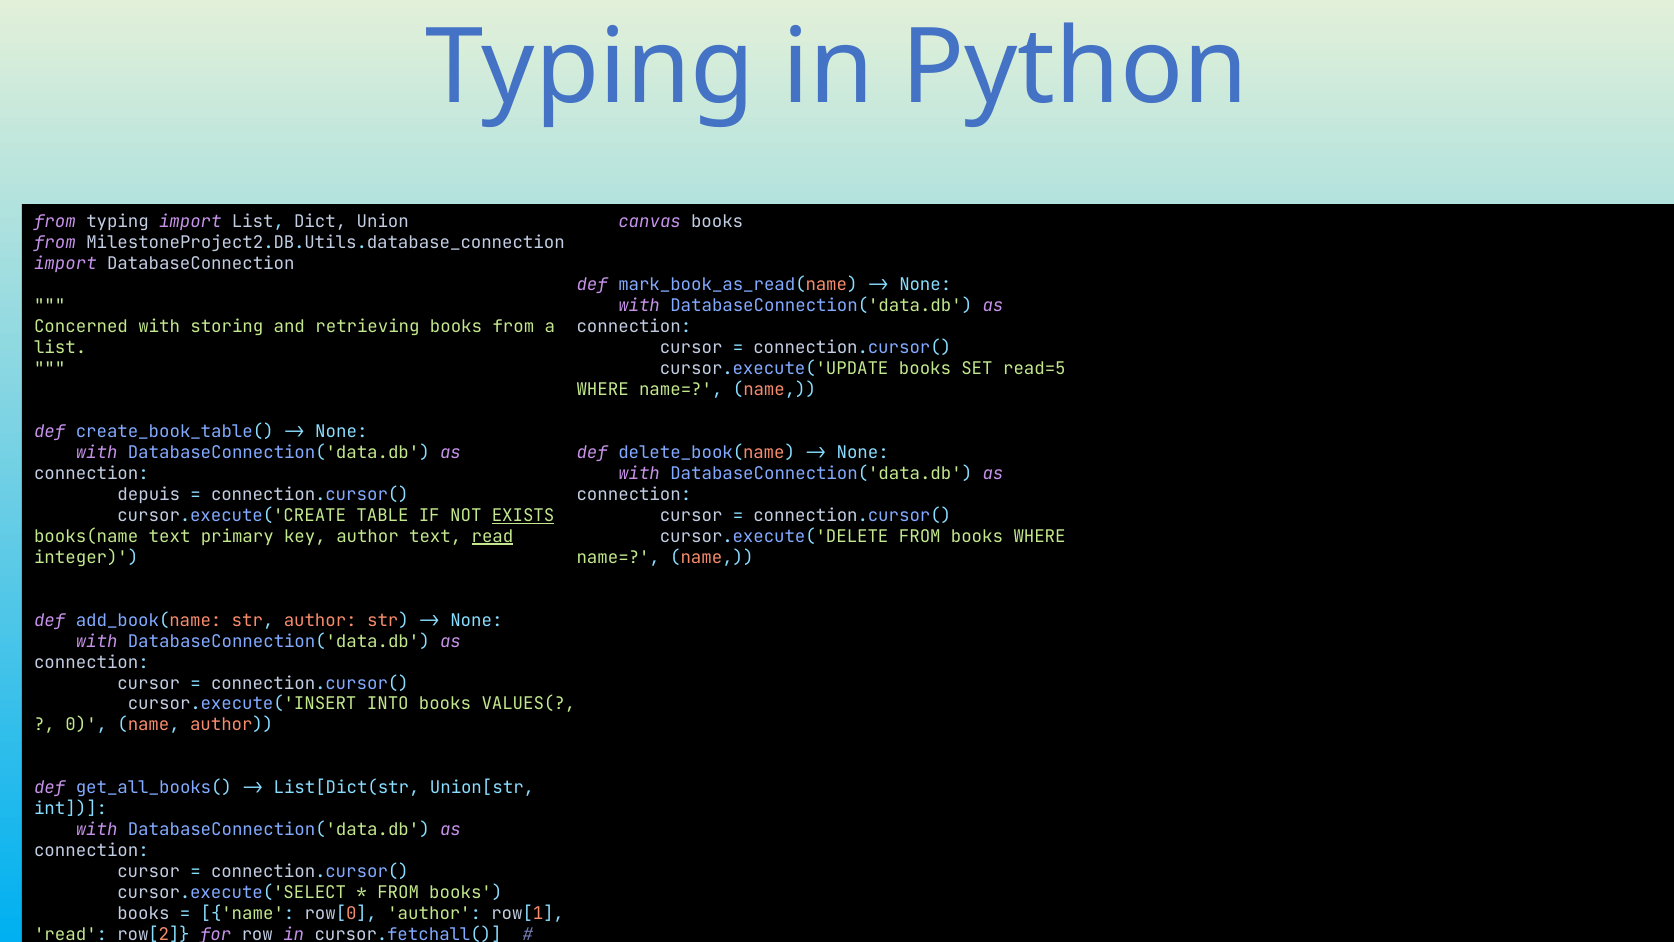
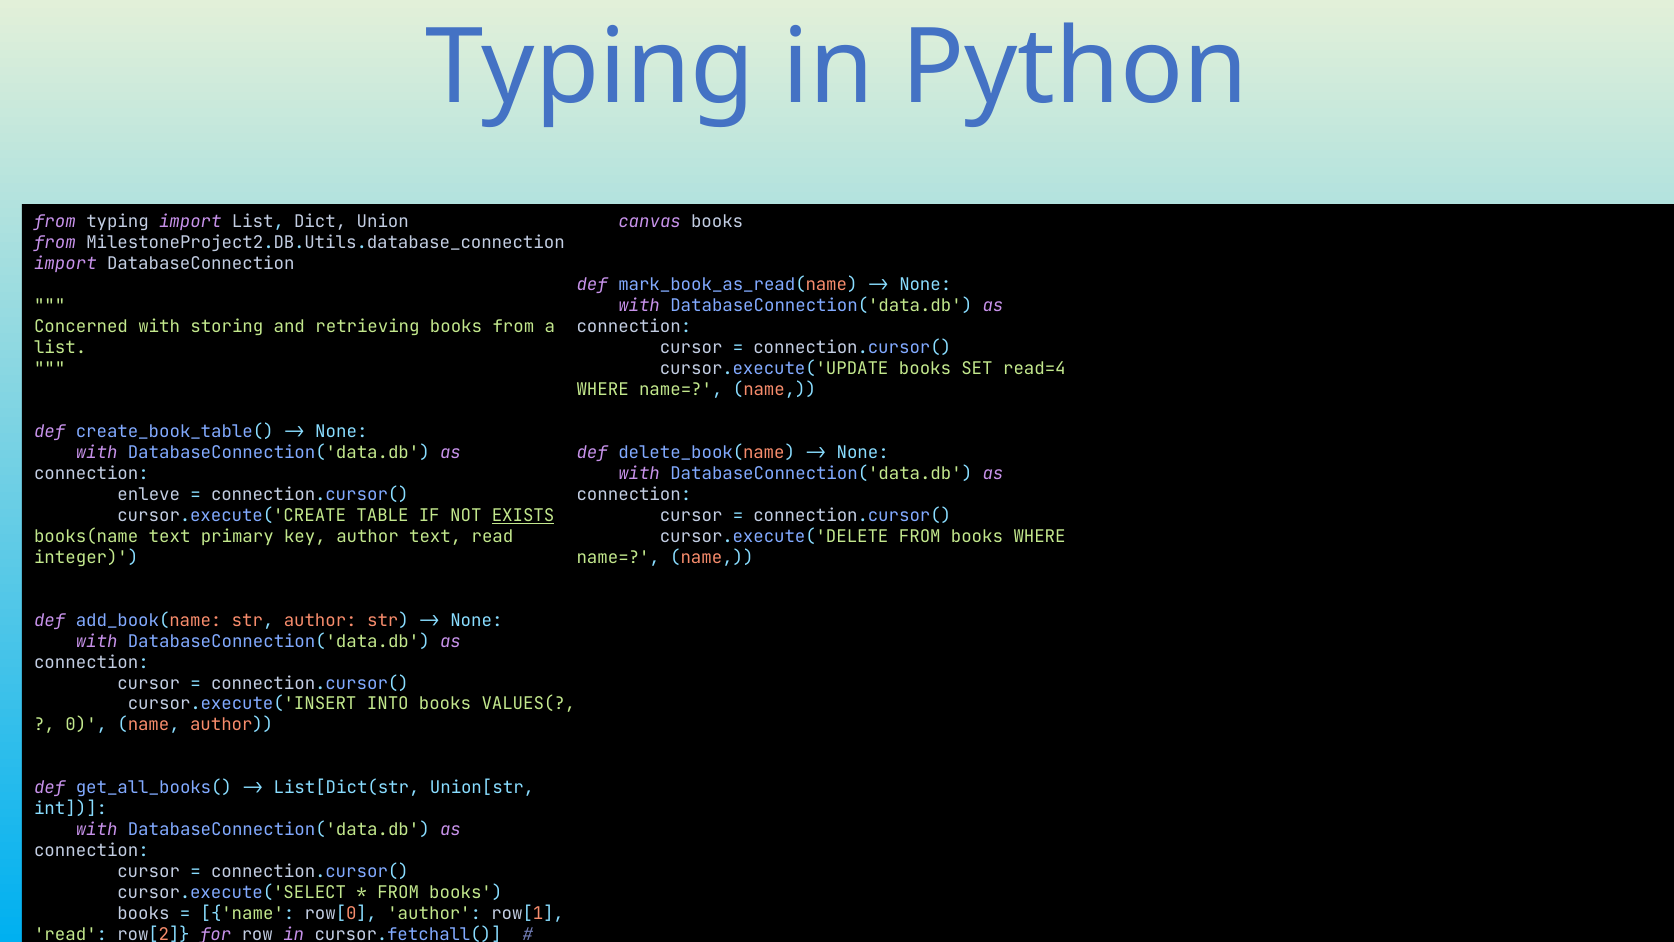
read=5: read=5 -> read=4
depuis: depuis -> enleve
read at (493, 536) underline: present -> none
